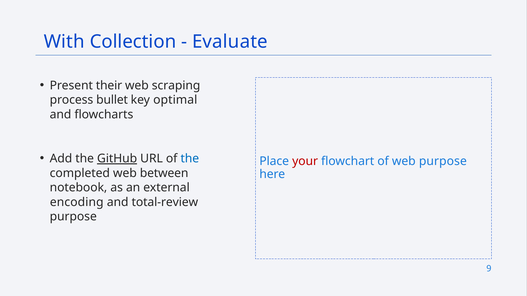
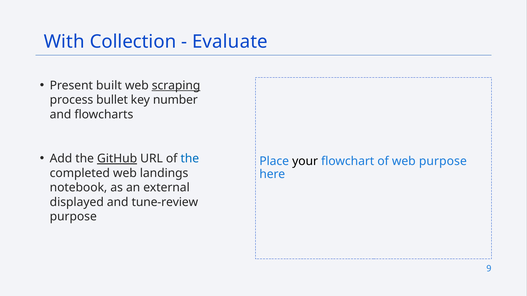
their: their -> built
scraping underline: none -> present
optimal: optimal -> number
your colour: red -> black
between: between -> landings
encoding: encoding -> displayed
total-review: total-review -> tune-review
